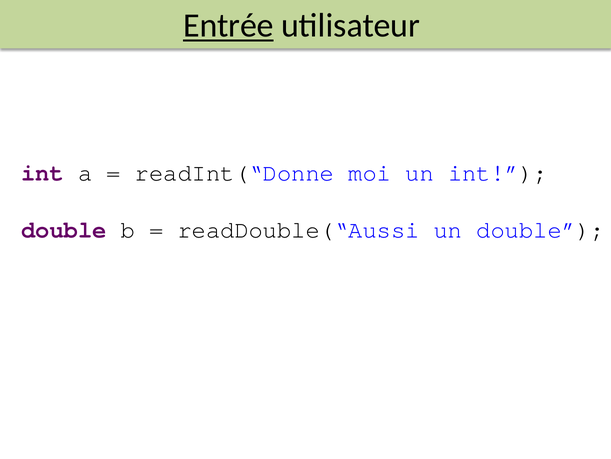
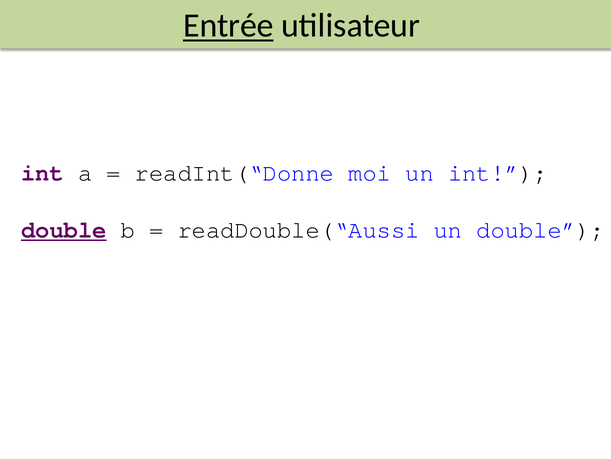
double at (64, 230) underline: none -> present
